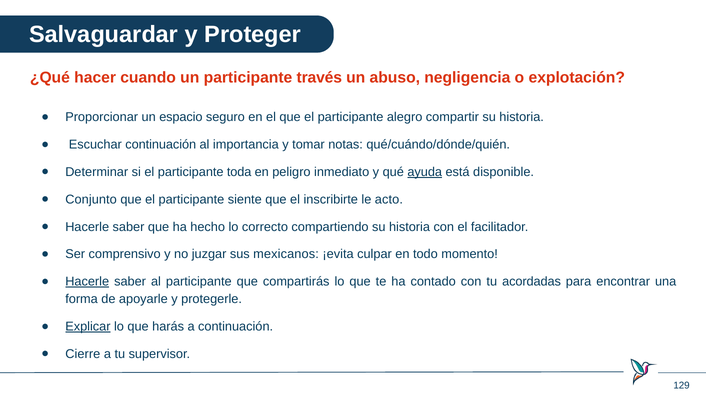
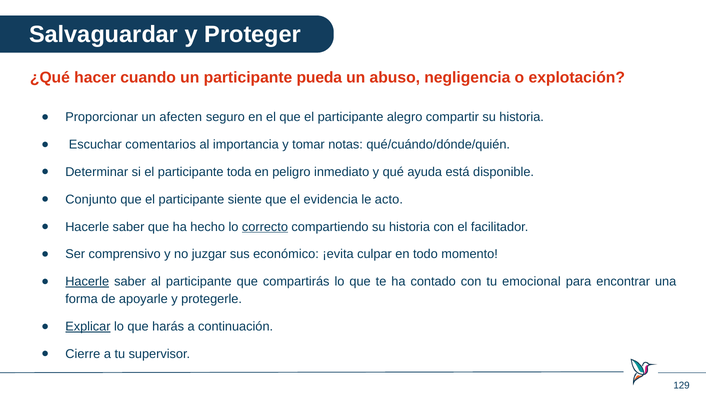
través: través -> pueda
espacio: espacio -> afecten
Escuchar continuación: continuación -> comentarios
ayuda underline: present -> none
inscribirte: inscribirte -> evidencia
correcto underline: none -> present
mexicanos: mexicanos -> económico
acordadas: acordadas -> emocional
